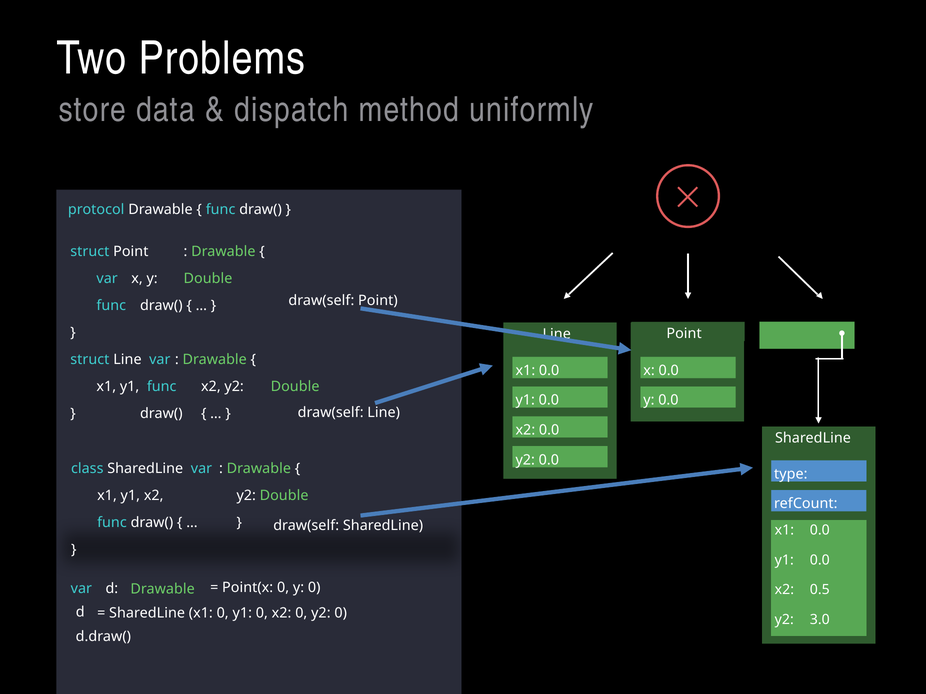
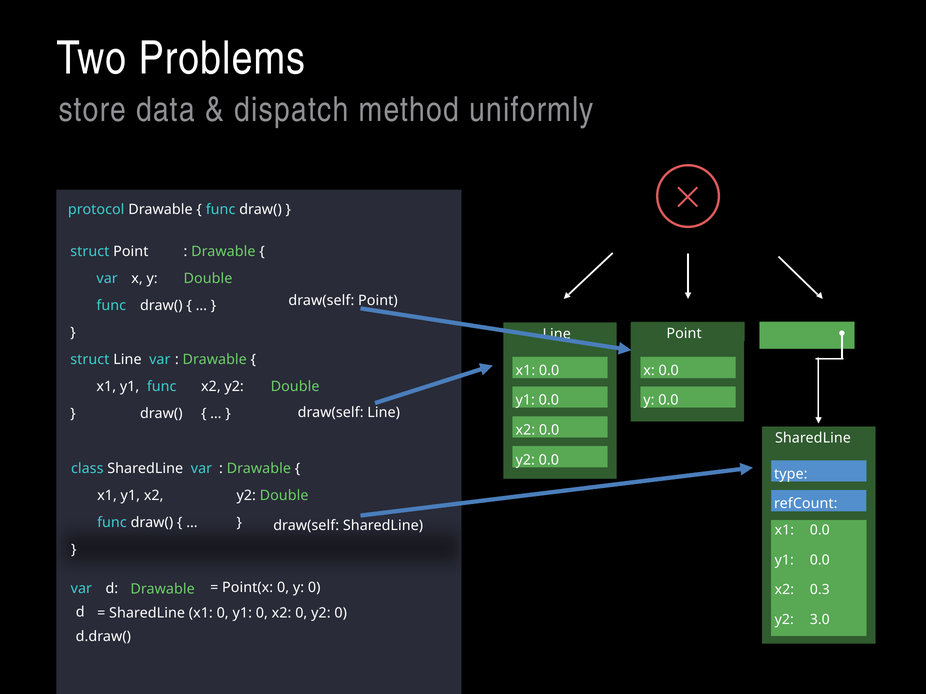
0.5: 0.5 -> 0.3
